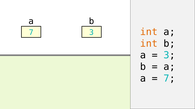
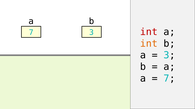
int at (149, 32) colour: orange -> red
